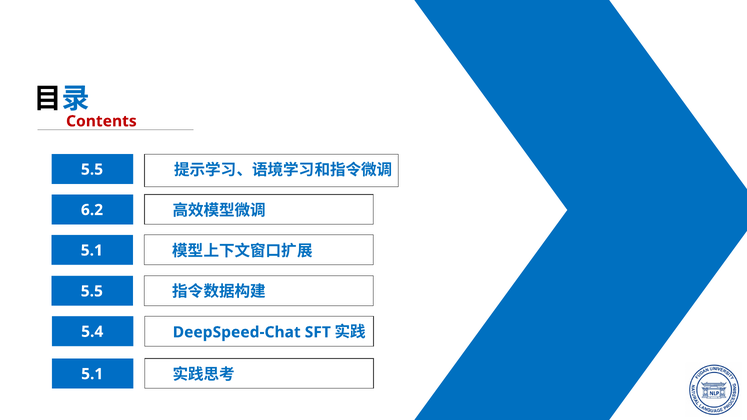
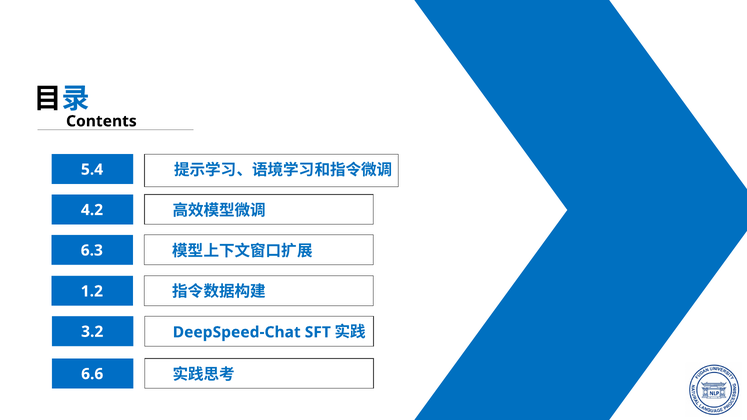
Contents colour: red -> black
5.5 at (92, 170): 5.5 -> 5.4
6.2: 6.2 -> 4.2
5.1 at (92, 251): 5.1 -> 6.3
5.5 at (92, 291): 5.5 -> 1.2
5.4: 5.4 -> 3.2
5.1 at (92, 374): 5.1 -> 6.6
